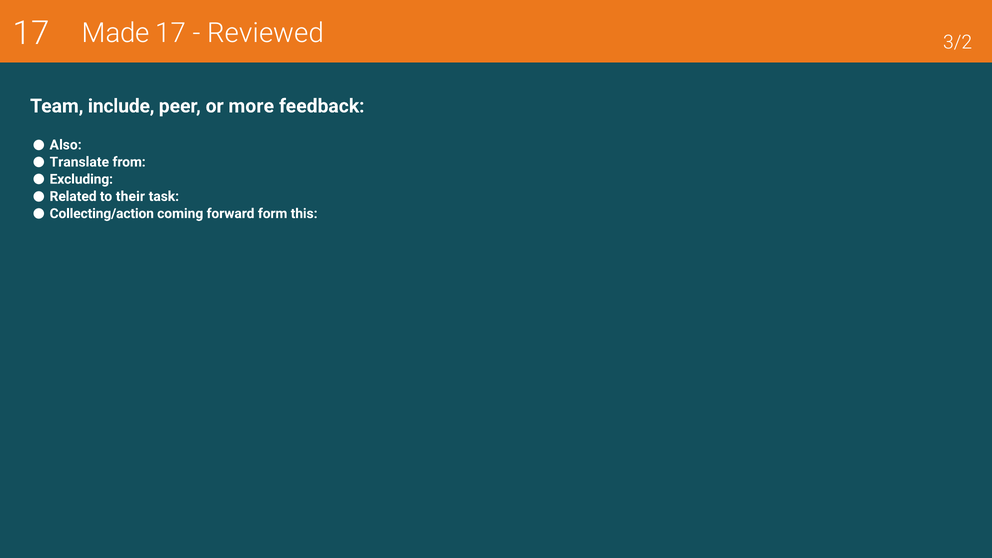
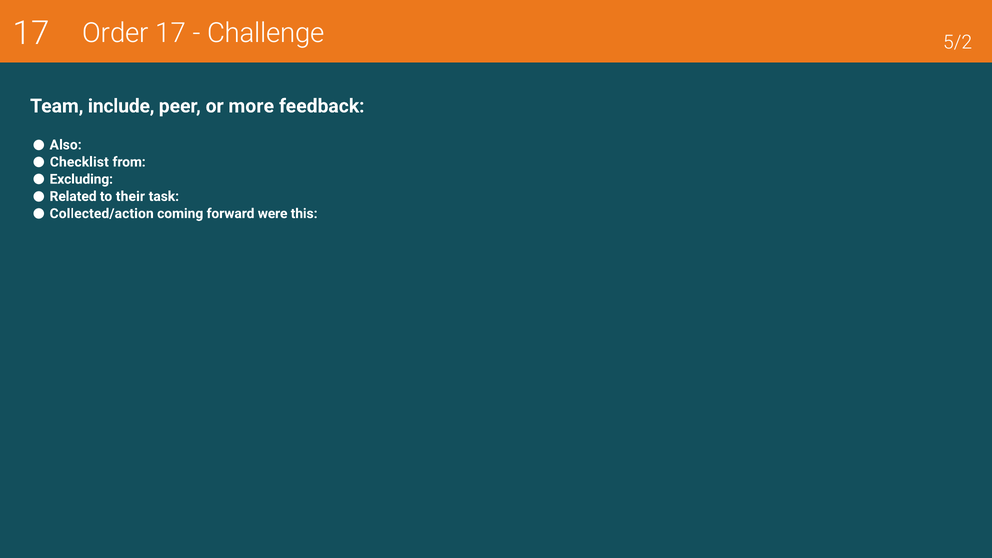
Made: Made -> Order
Reviewed: Reviewed -> Challenge
3/2: 3/2 -> 5/2
Translate: Translate -> Checklist
Collecting/action: Collecting/action -> Collected/action
form: form -> were
